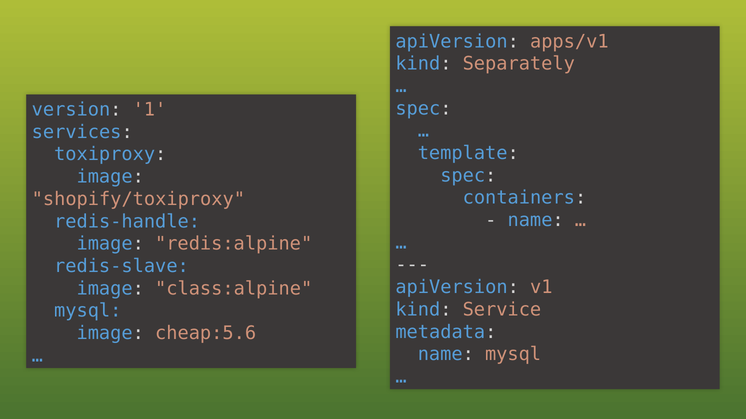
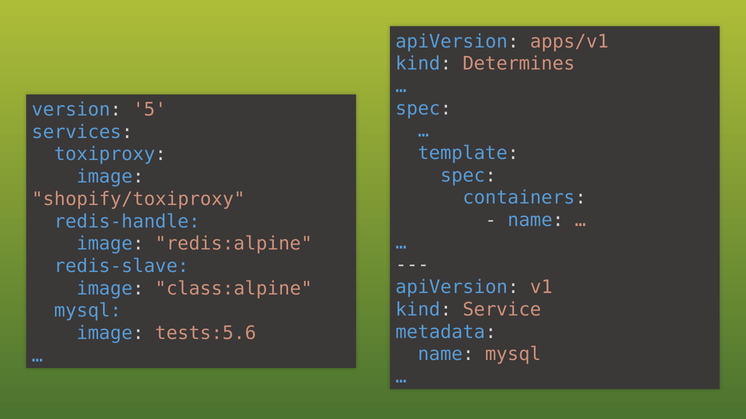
Separately: Separately -> Determines
1: 1 -> 5
cheap:5.6: cheap:5.6 -> tests:5.6
